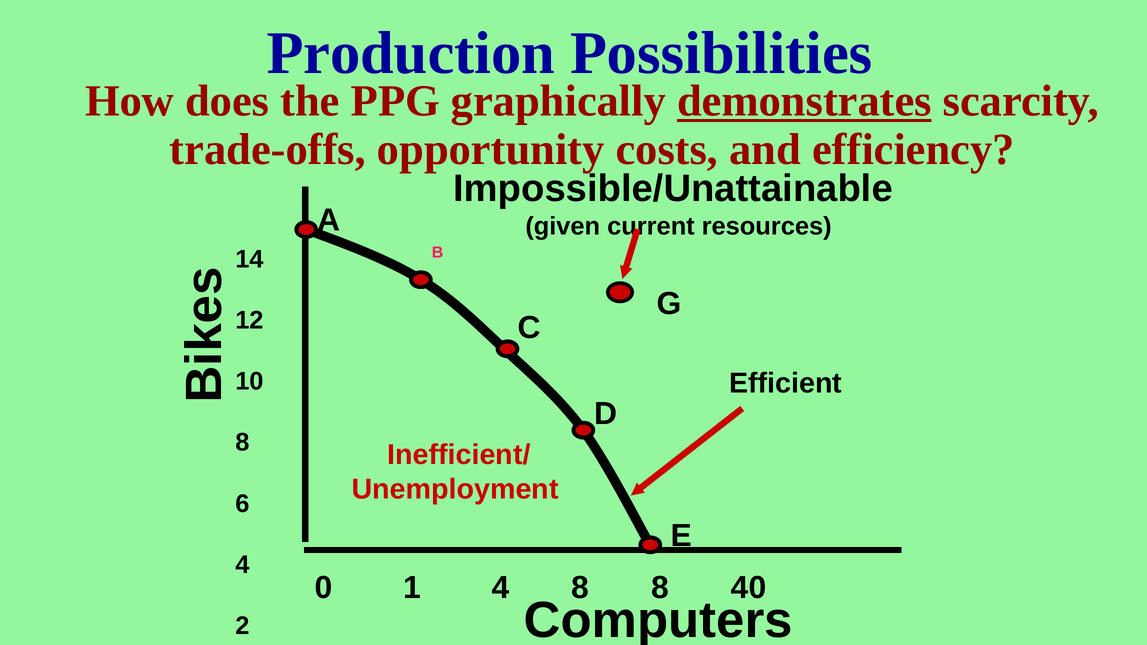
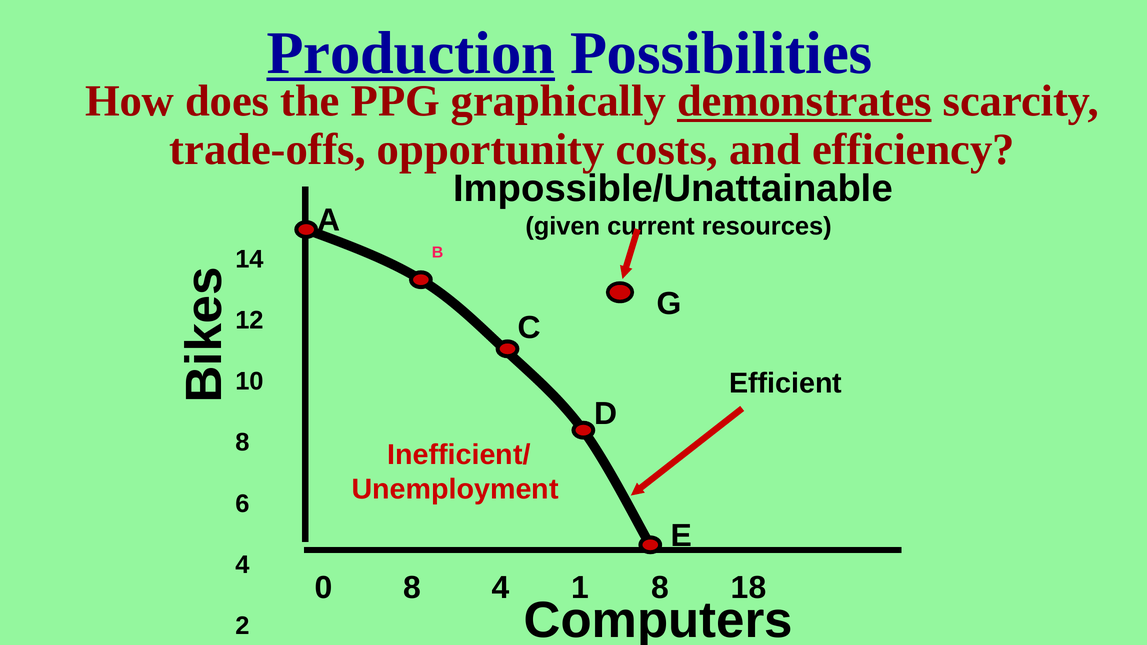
Production underline: none -> present
0 1: 1 -> 8
4 8: 8 -> 1
40: 40 -> 18
